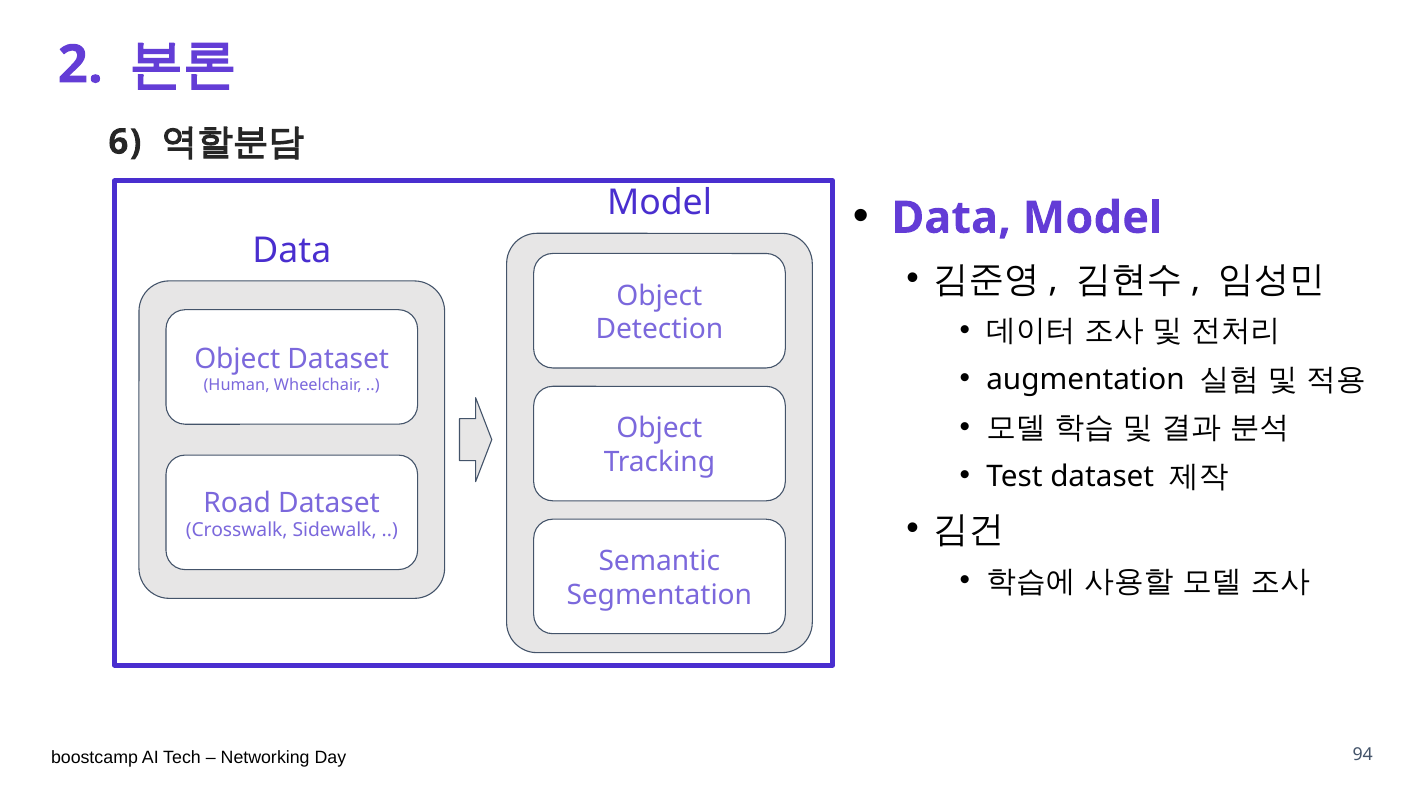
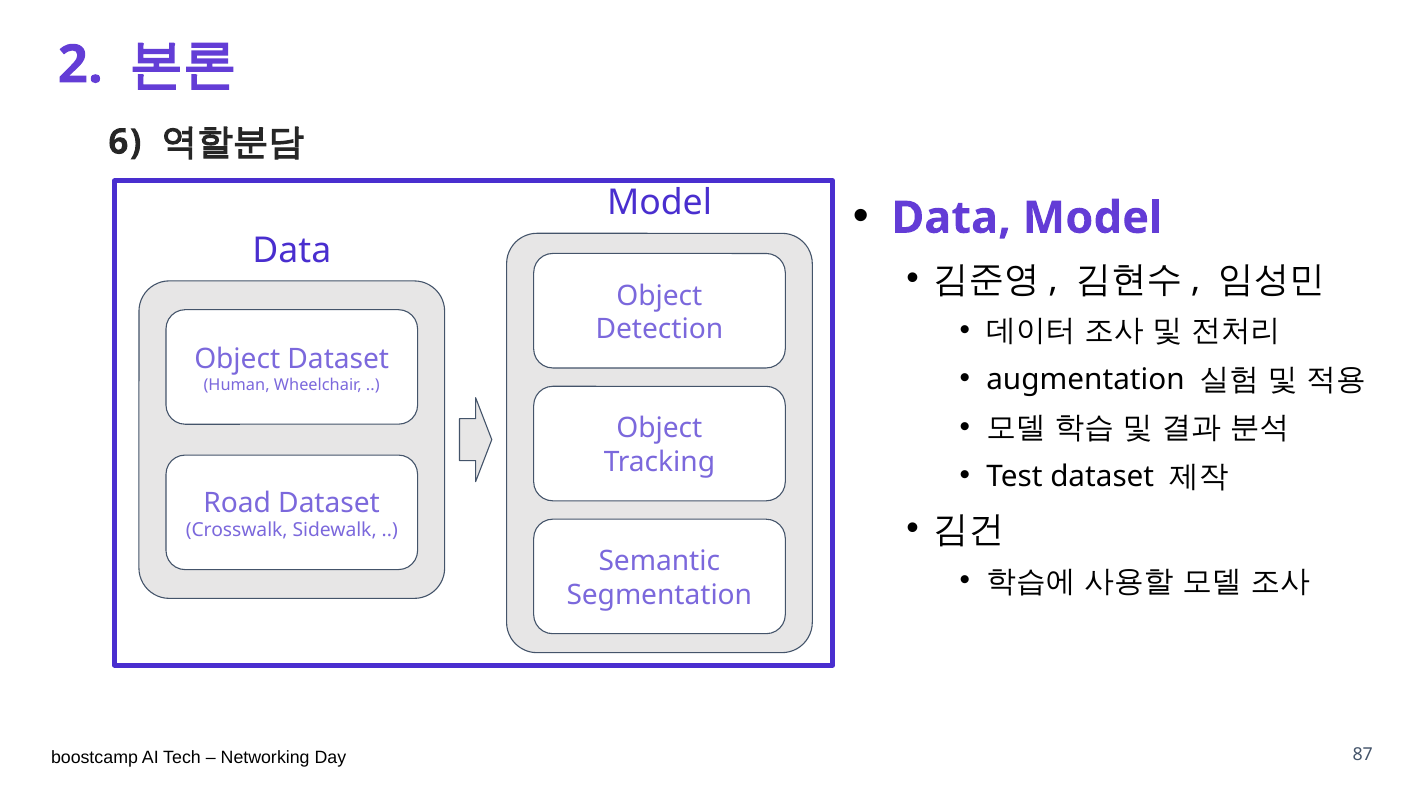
94: 94 -> 87
